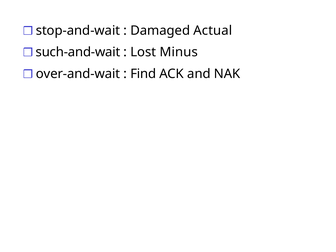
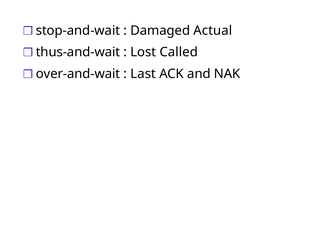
such-and-wait: such-and-wait -> thus-and-wait
Minus: Minus -> Called
Find: Find -> Last
